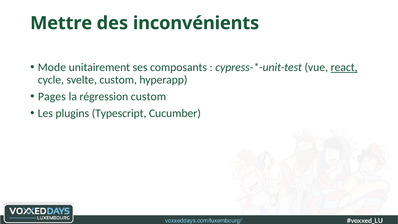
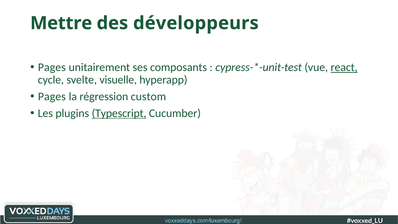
inconvénients: inconvénients -> développeurs
Mode at (52, 67): Mode -> Pages
svelte custom: custom -> visuelle
Typescript underline: none -> present
